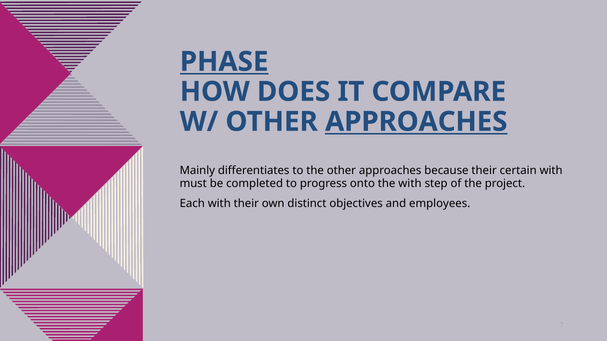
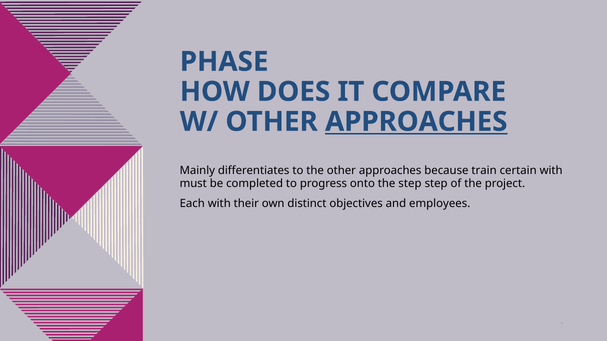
PHASE underline: present -> none
because their: their -> train
the with: with -> step
